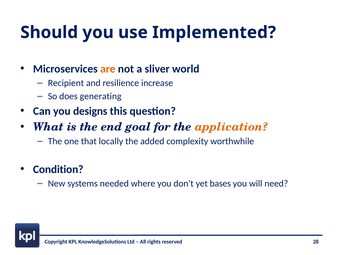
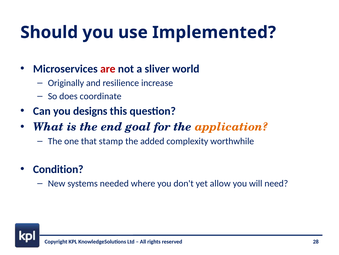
are colour: orange -> red
Recipient: Recipient -> Originally
generating: generating -> coordinate
locally: locally -> stamp
bases: bases -> allow
